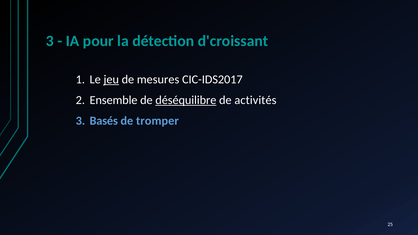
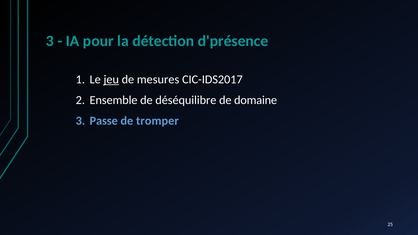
d'croissant: d'croissant -> d'présence
déséquilibre underline: present -> none
activités: activités -> domaine
Basés: Basés -> Passe
